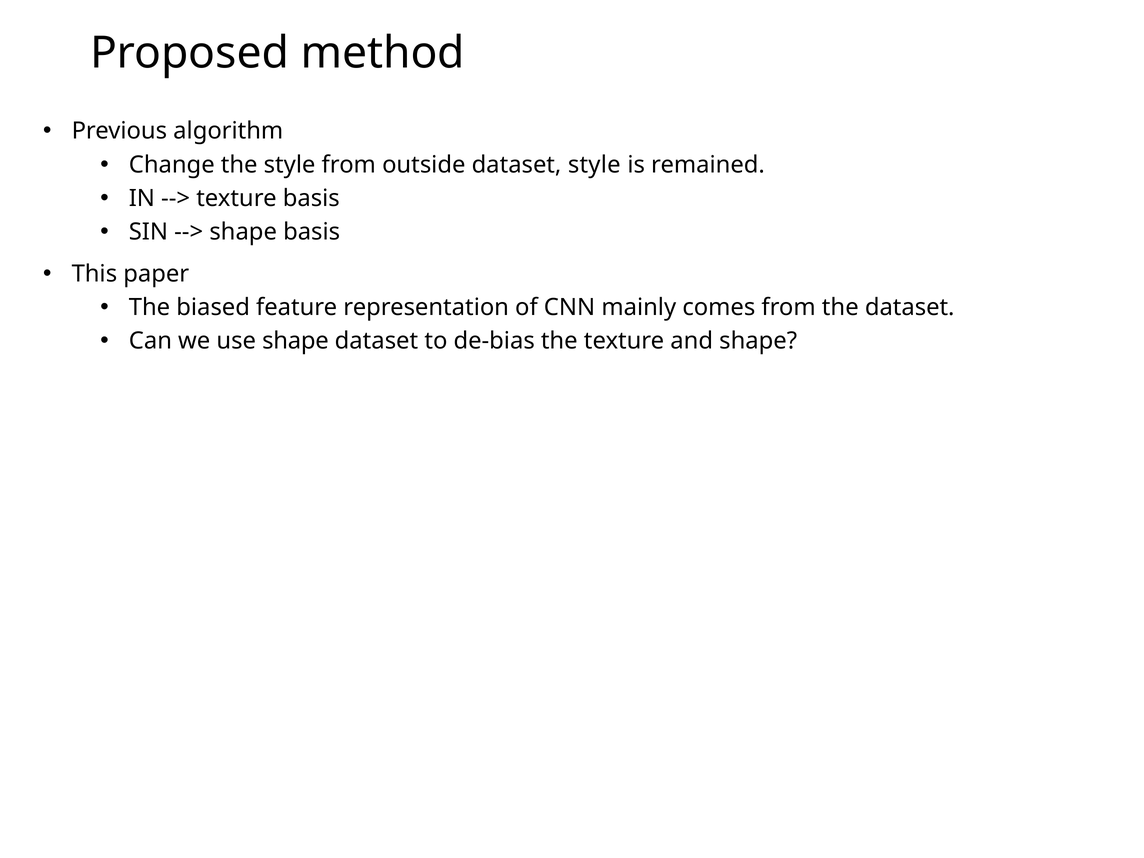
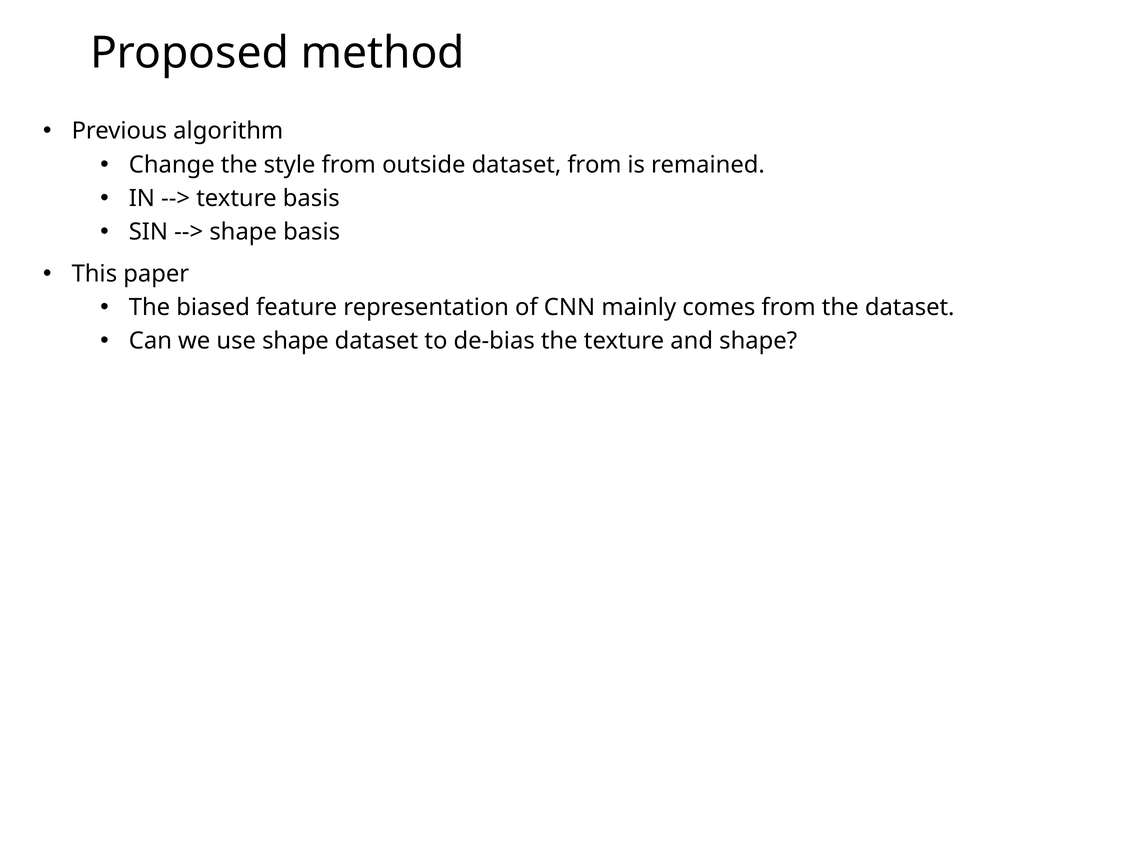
dataset style: style -> from
